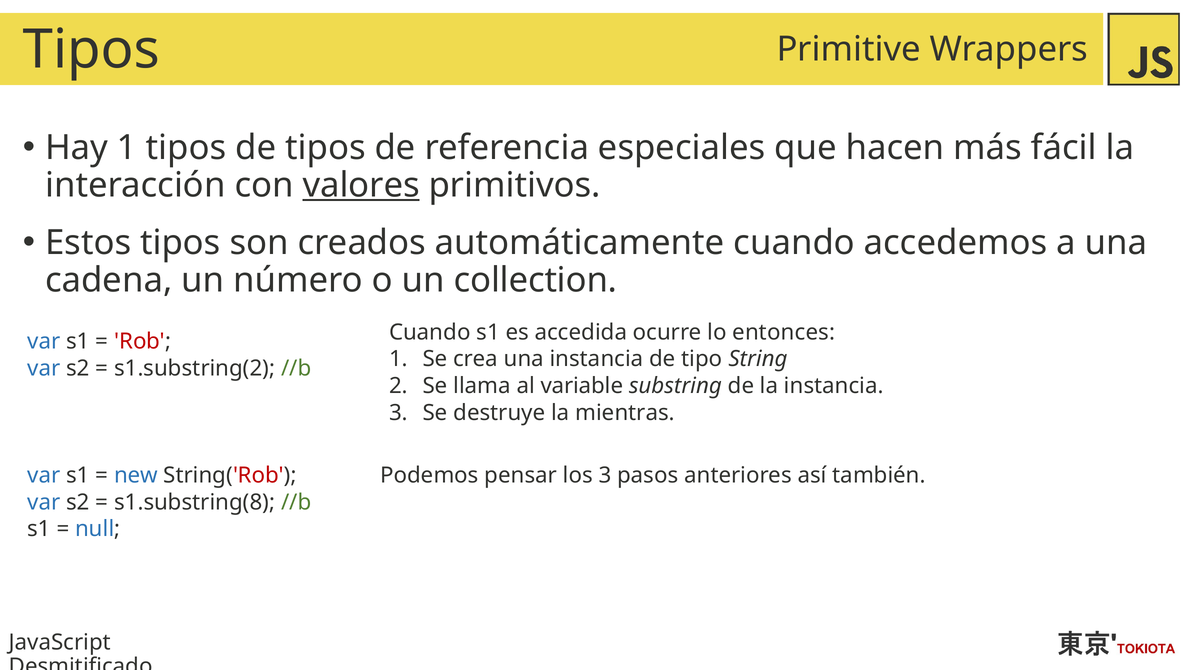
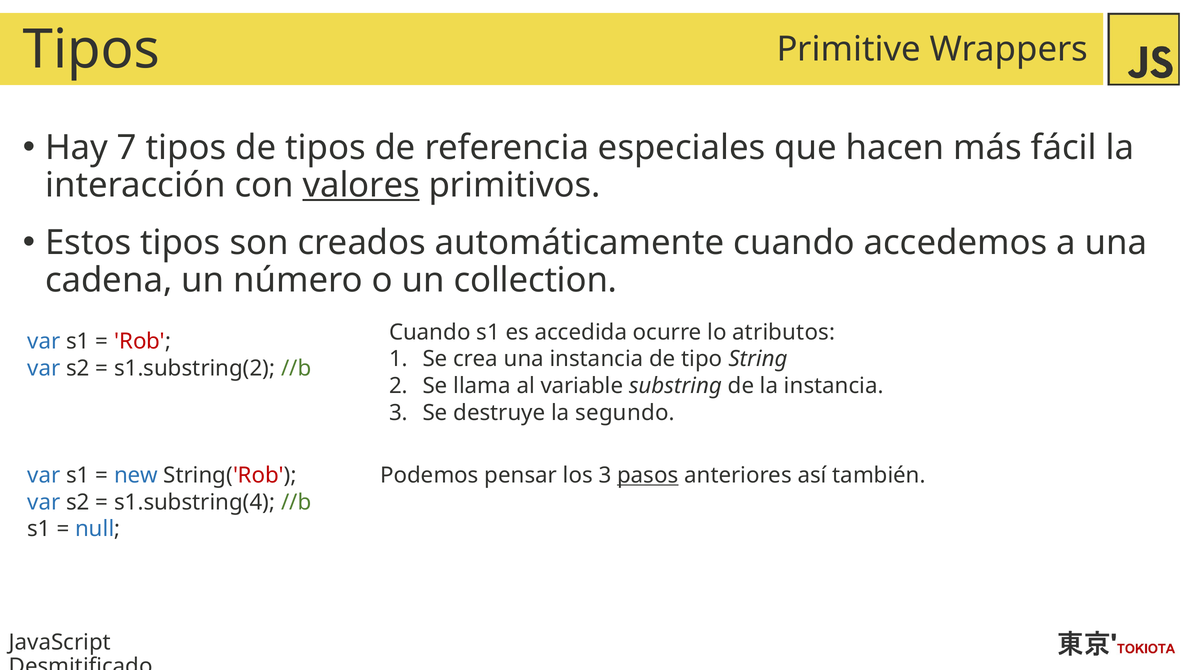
Hay 1: 1 -> 7
entonces: entonces -> atributos
mientras: mientras -> segundo
pasos underline: none -> present
s1.substring(8: s1.substring(8 -> s1.substring(4
